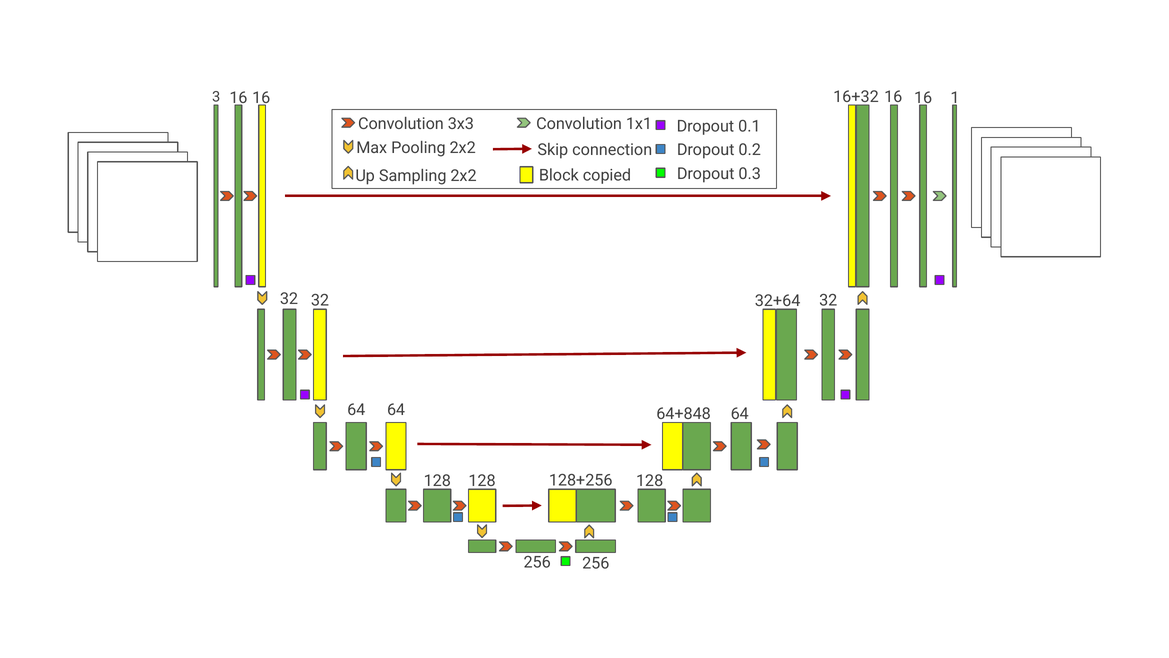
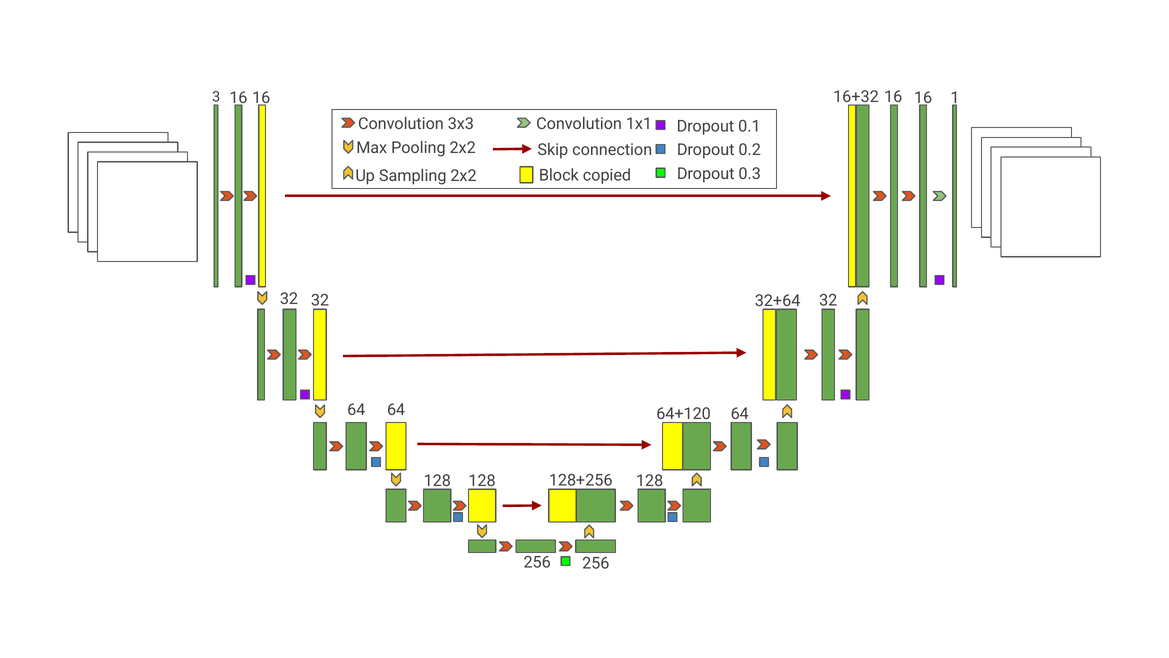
64+848: 64+848 -> 64+120
